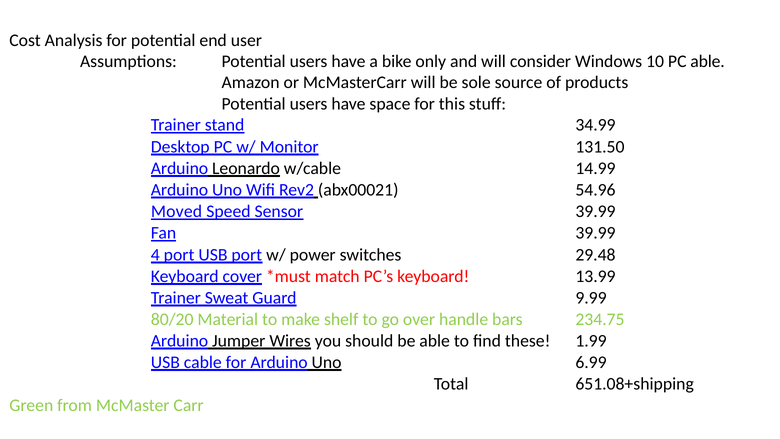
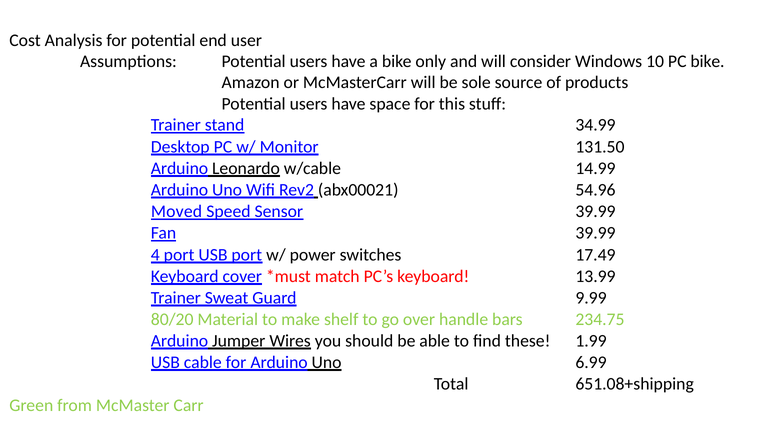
PC able: able -> bike
29.48: 29.48 -> 17.49
